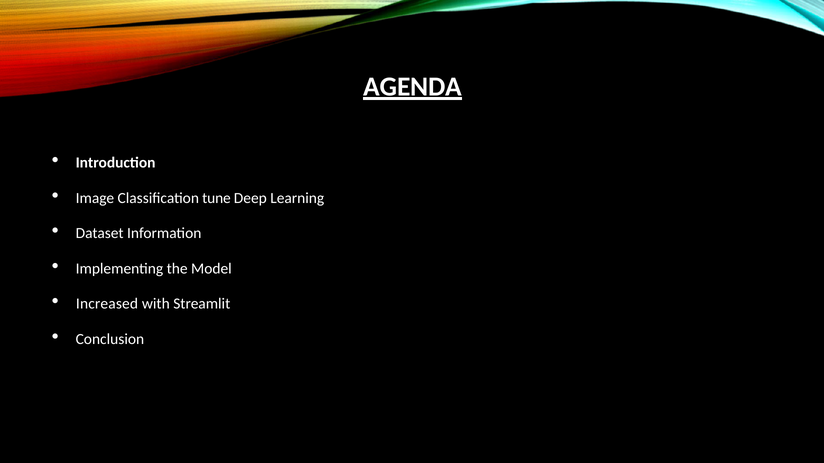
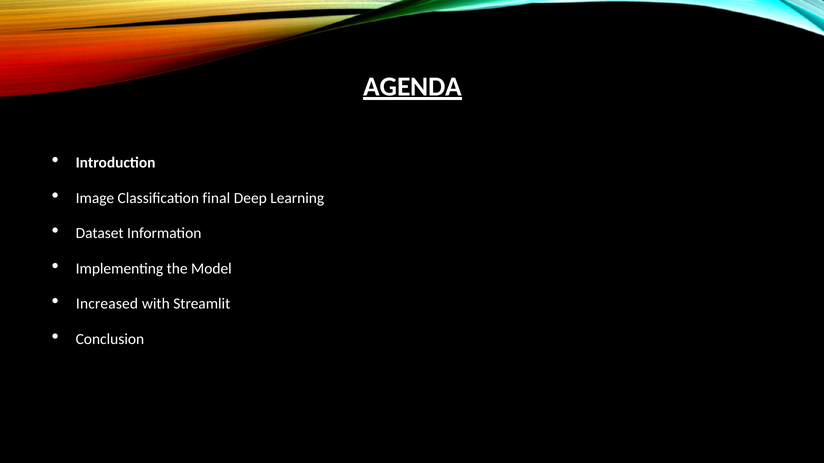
tune: tune -> final
